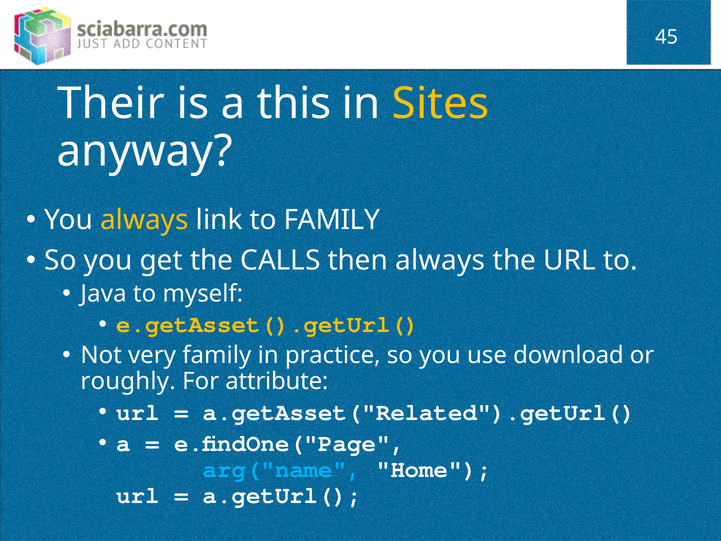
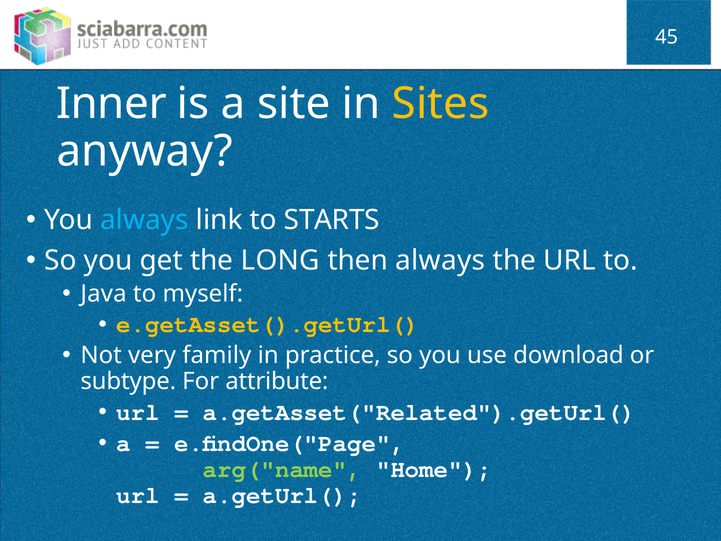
Their: Their -> Inner
this: this -> site
always at (144, 220) colour: yellow -> light blue
to FAMILY: FAMILY -> STARTS
CALLS: CALLS -> LONG
roughly: roughly -> subtype
arg("name colour: light blue -> light green
